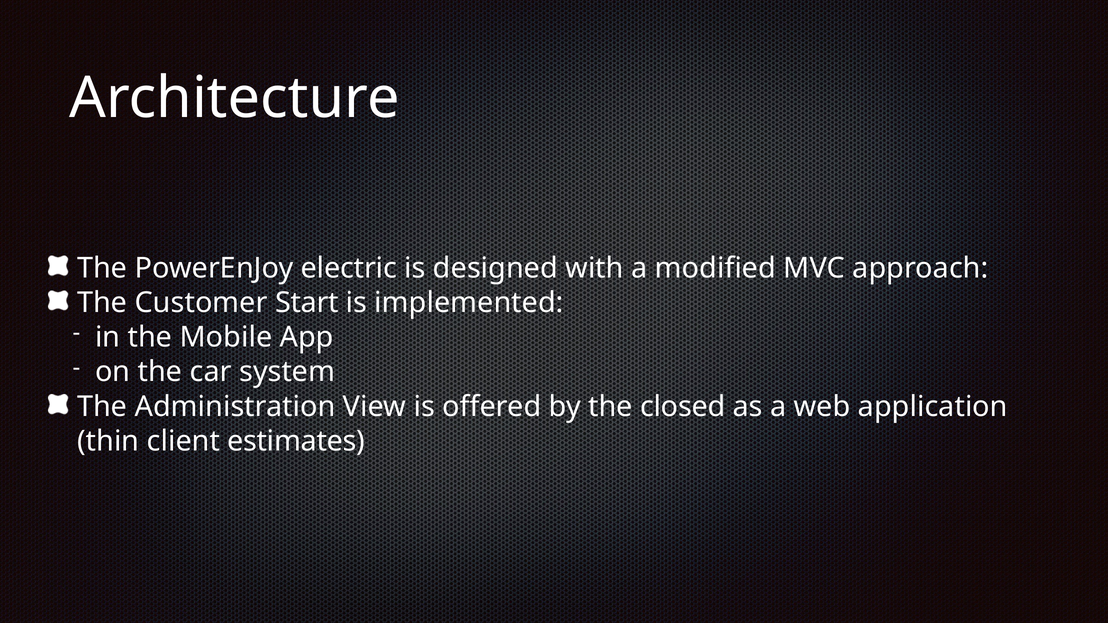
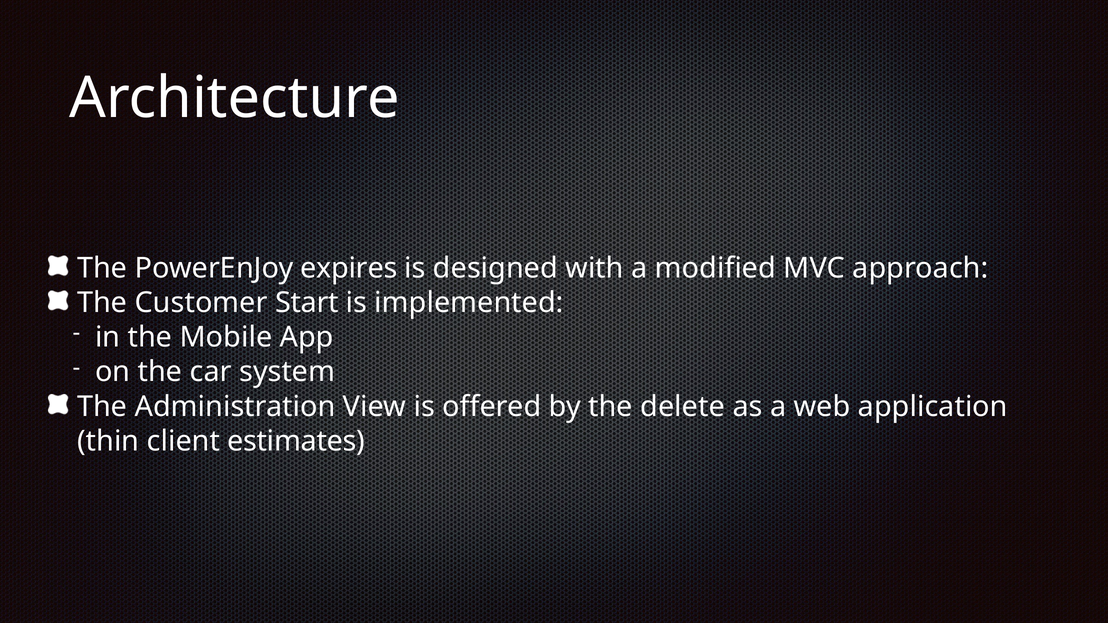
electric: electric -> expires
closed: closed -> delete
